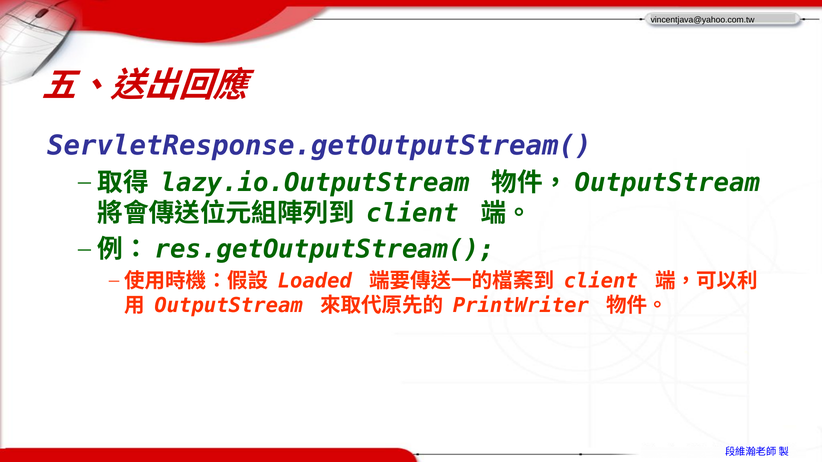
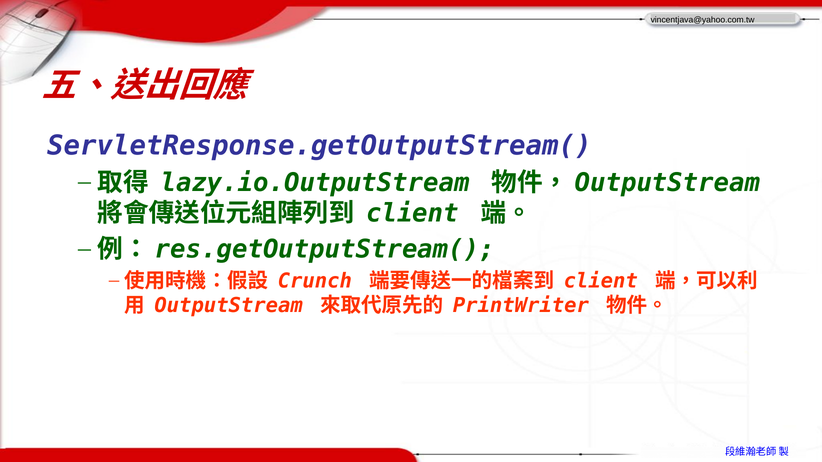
Loaded: Loaded -> Crunch
